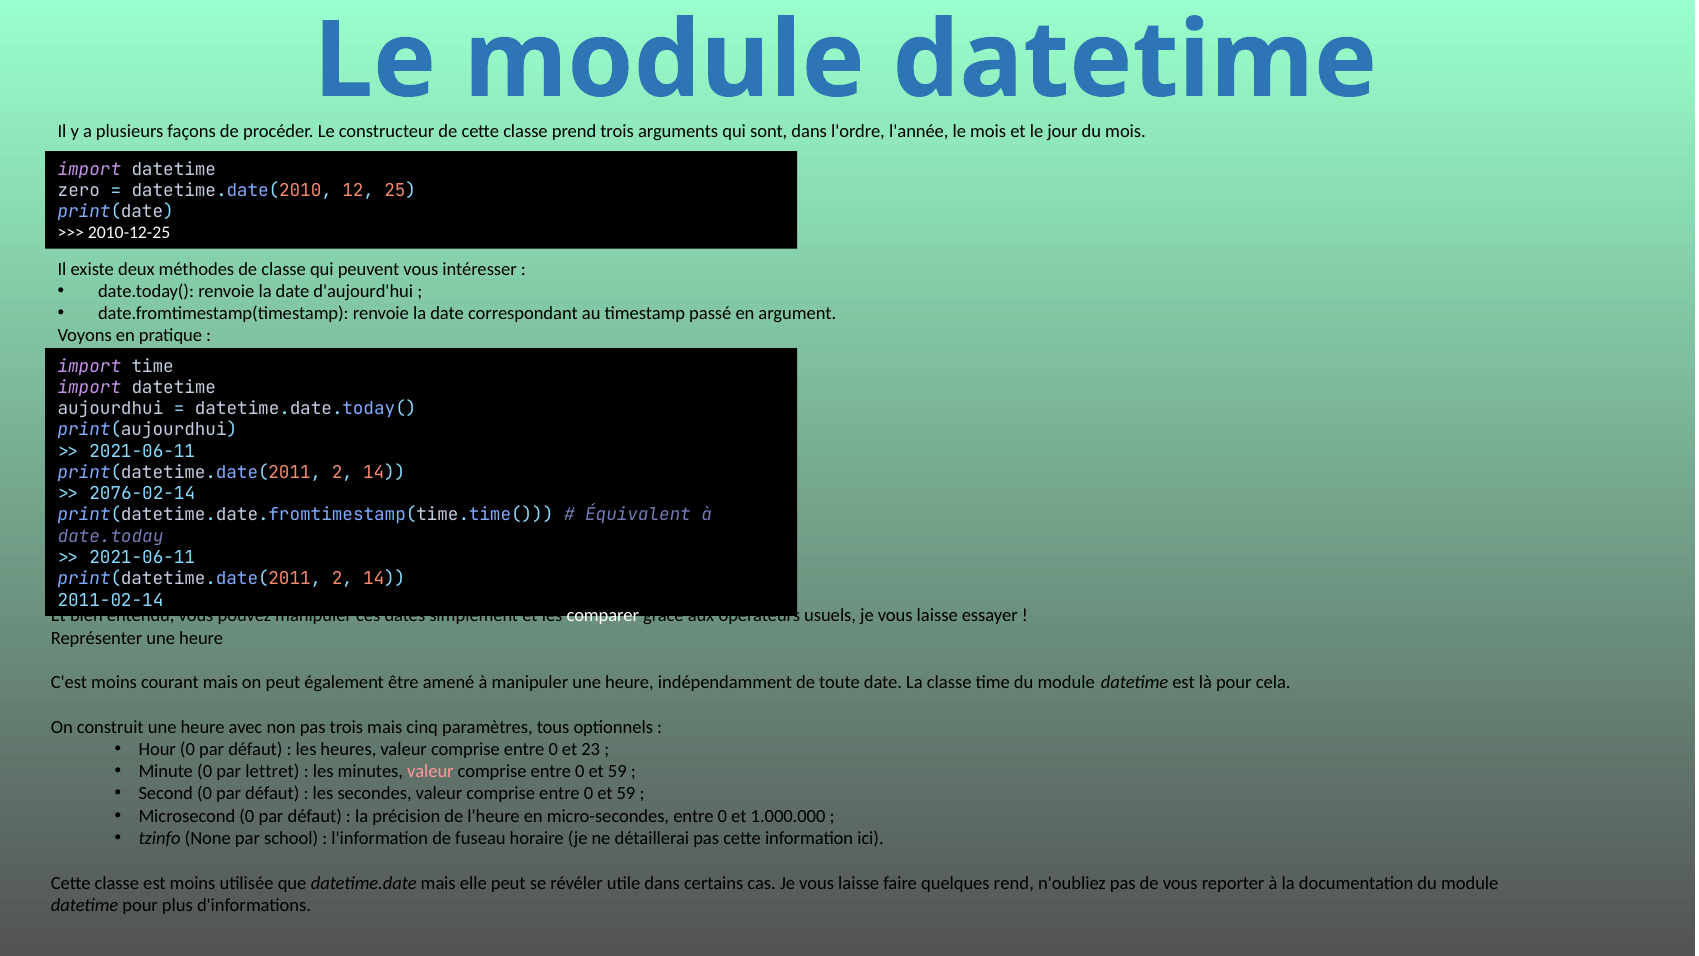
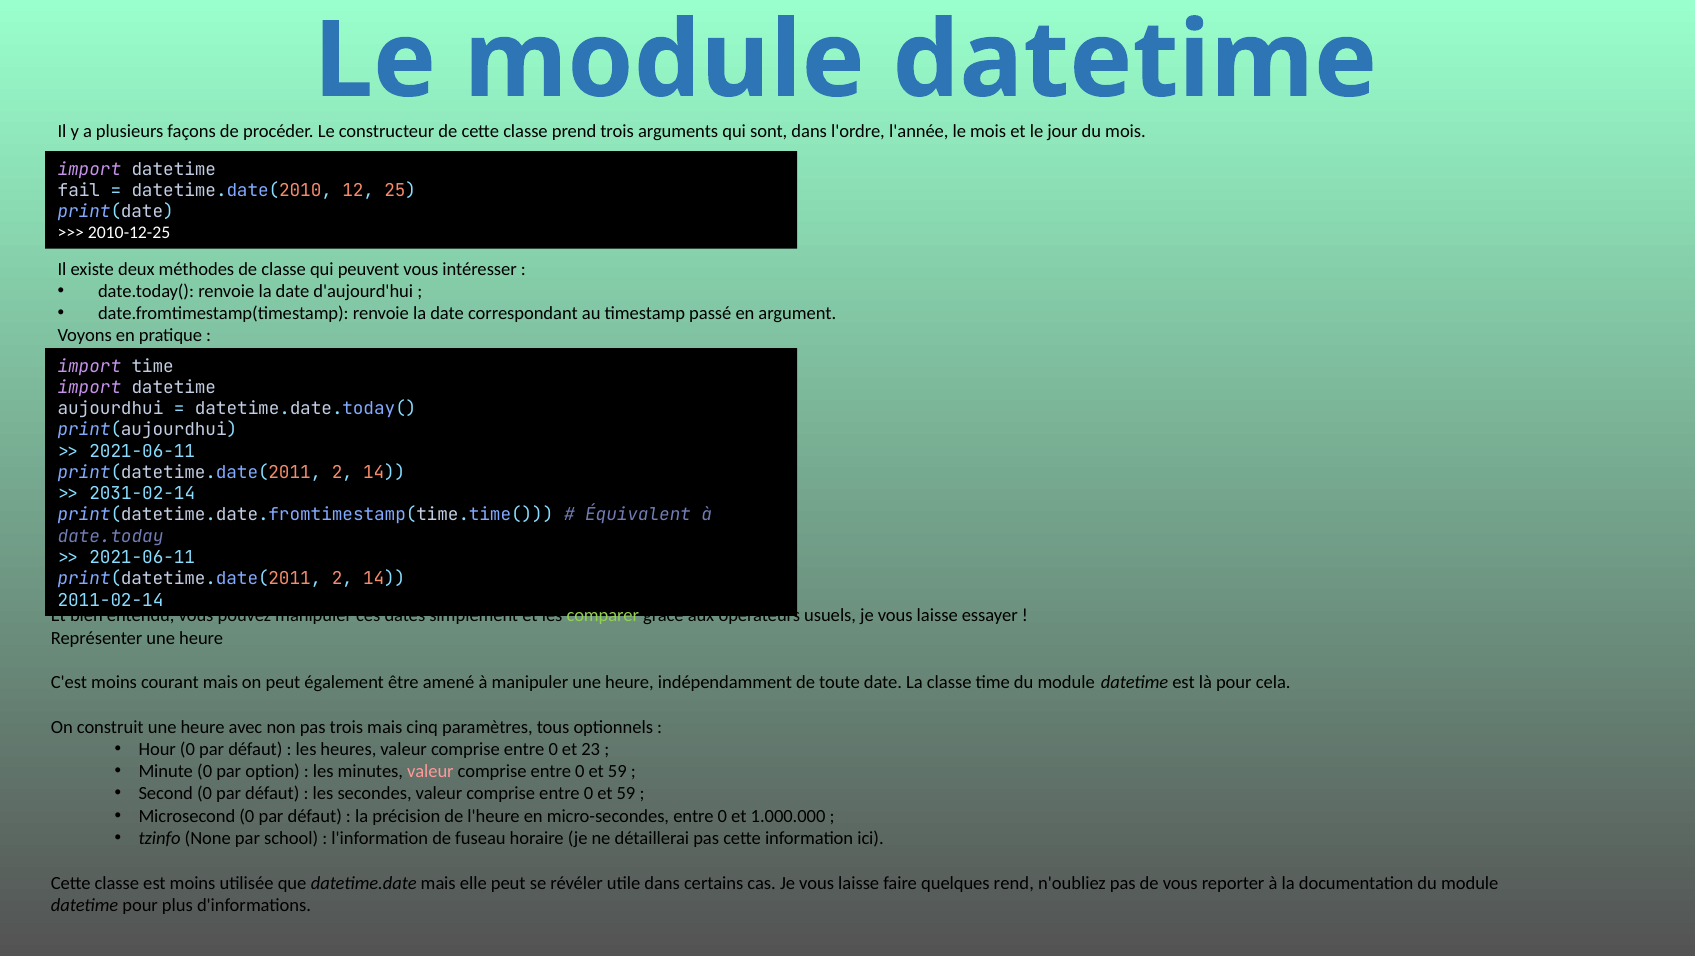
zero: zero -> fail
2076-02-14: 2076-02-14 -> 2031-02-14
comparer colour: white -> light green
lettret: lettret -> option
